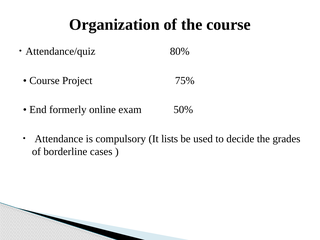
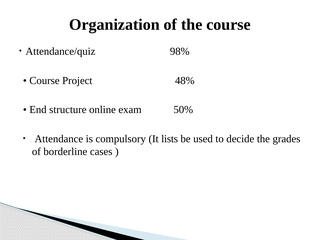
80%: 80% -> 98%
75%: 75% -> 48%
formerly: formerly -> structure
